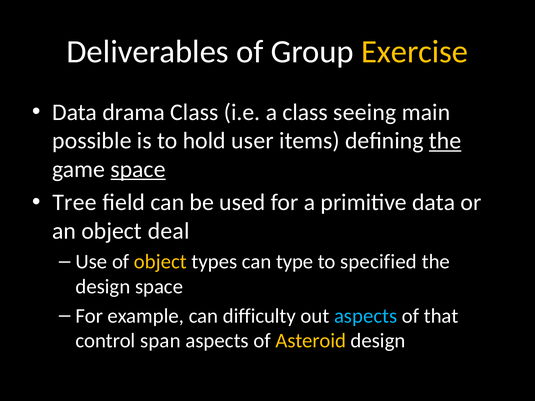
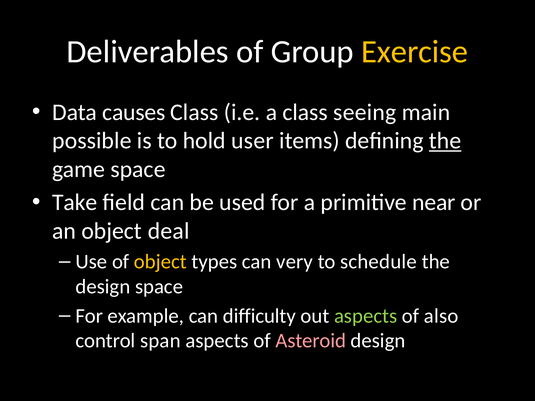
drama: drama -> causes
space at (138, 169) underline: present -> none
Tree: Tree -> Take
primitive data: data -> near
type: type -> very
specified: specified -> schedule
aspects at (366, 316) colour: light blue -> light green
that: that -> also
Asteroid colour: yellow -> pink
